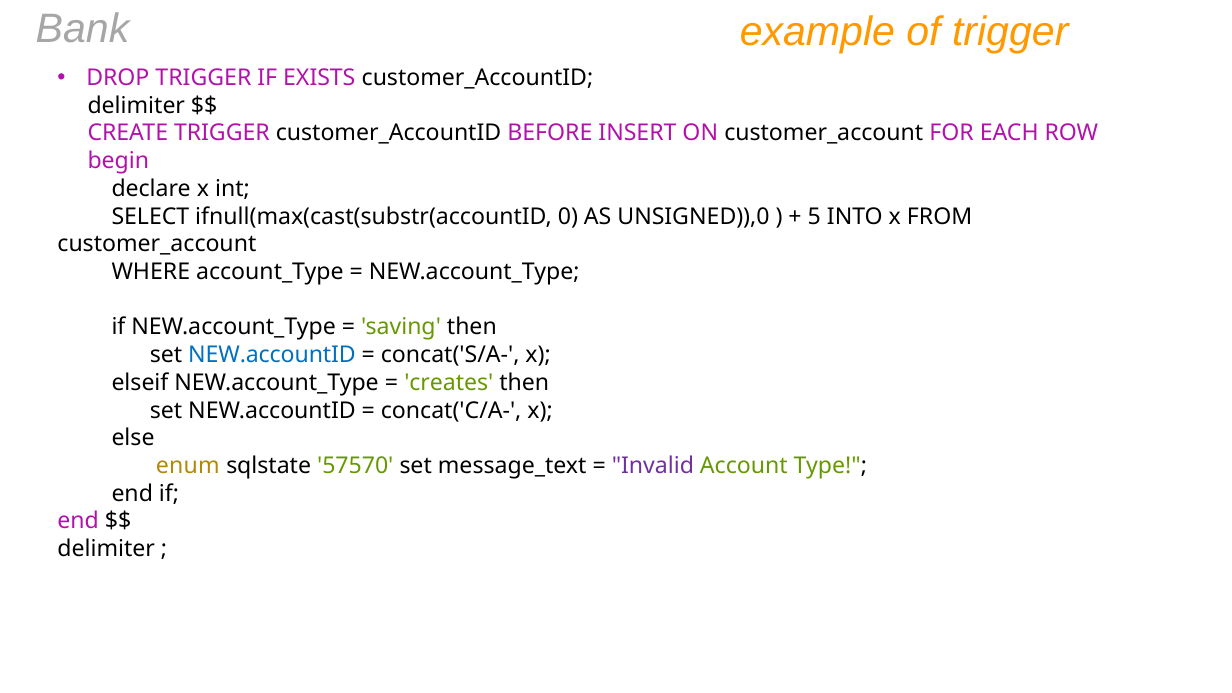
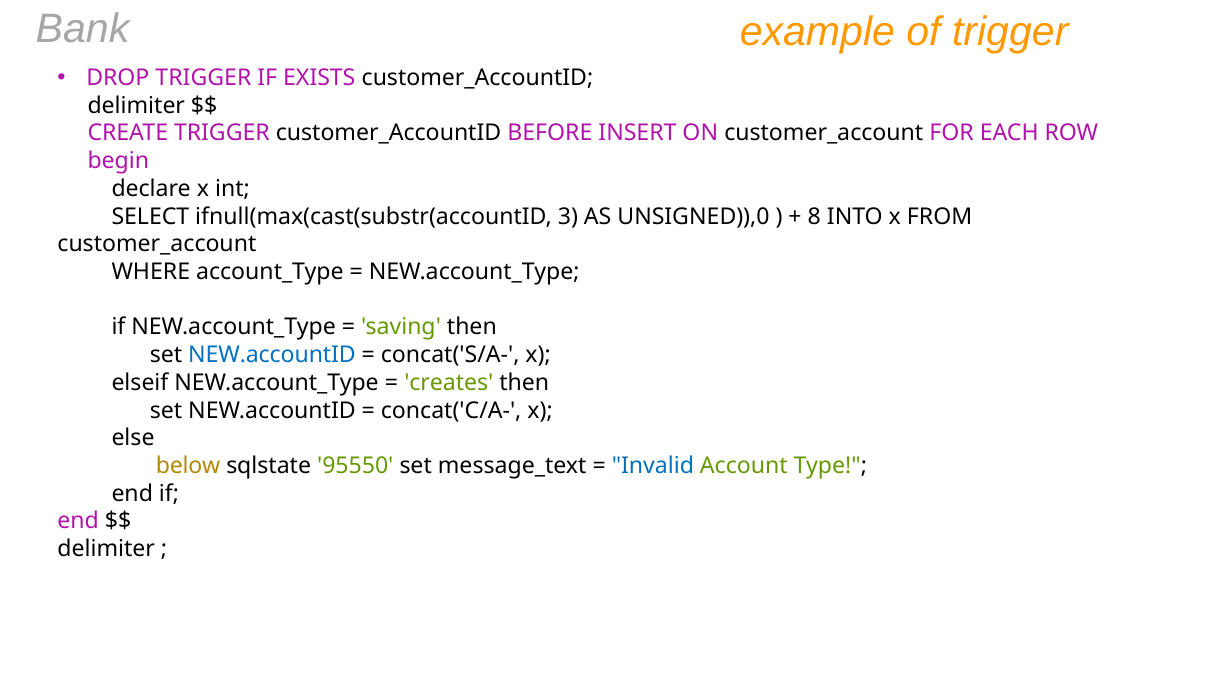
0: 0 -> 3
5: 5 -> 8
enum: enum -> below
57570: 57570 -> 95550
Invalid colour: purple -> blue
